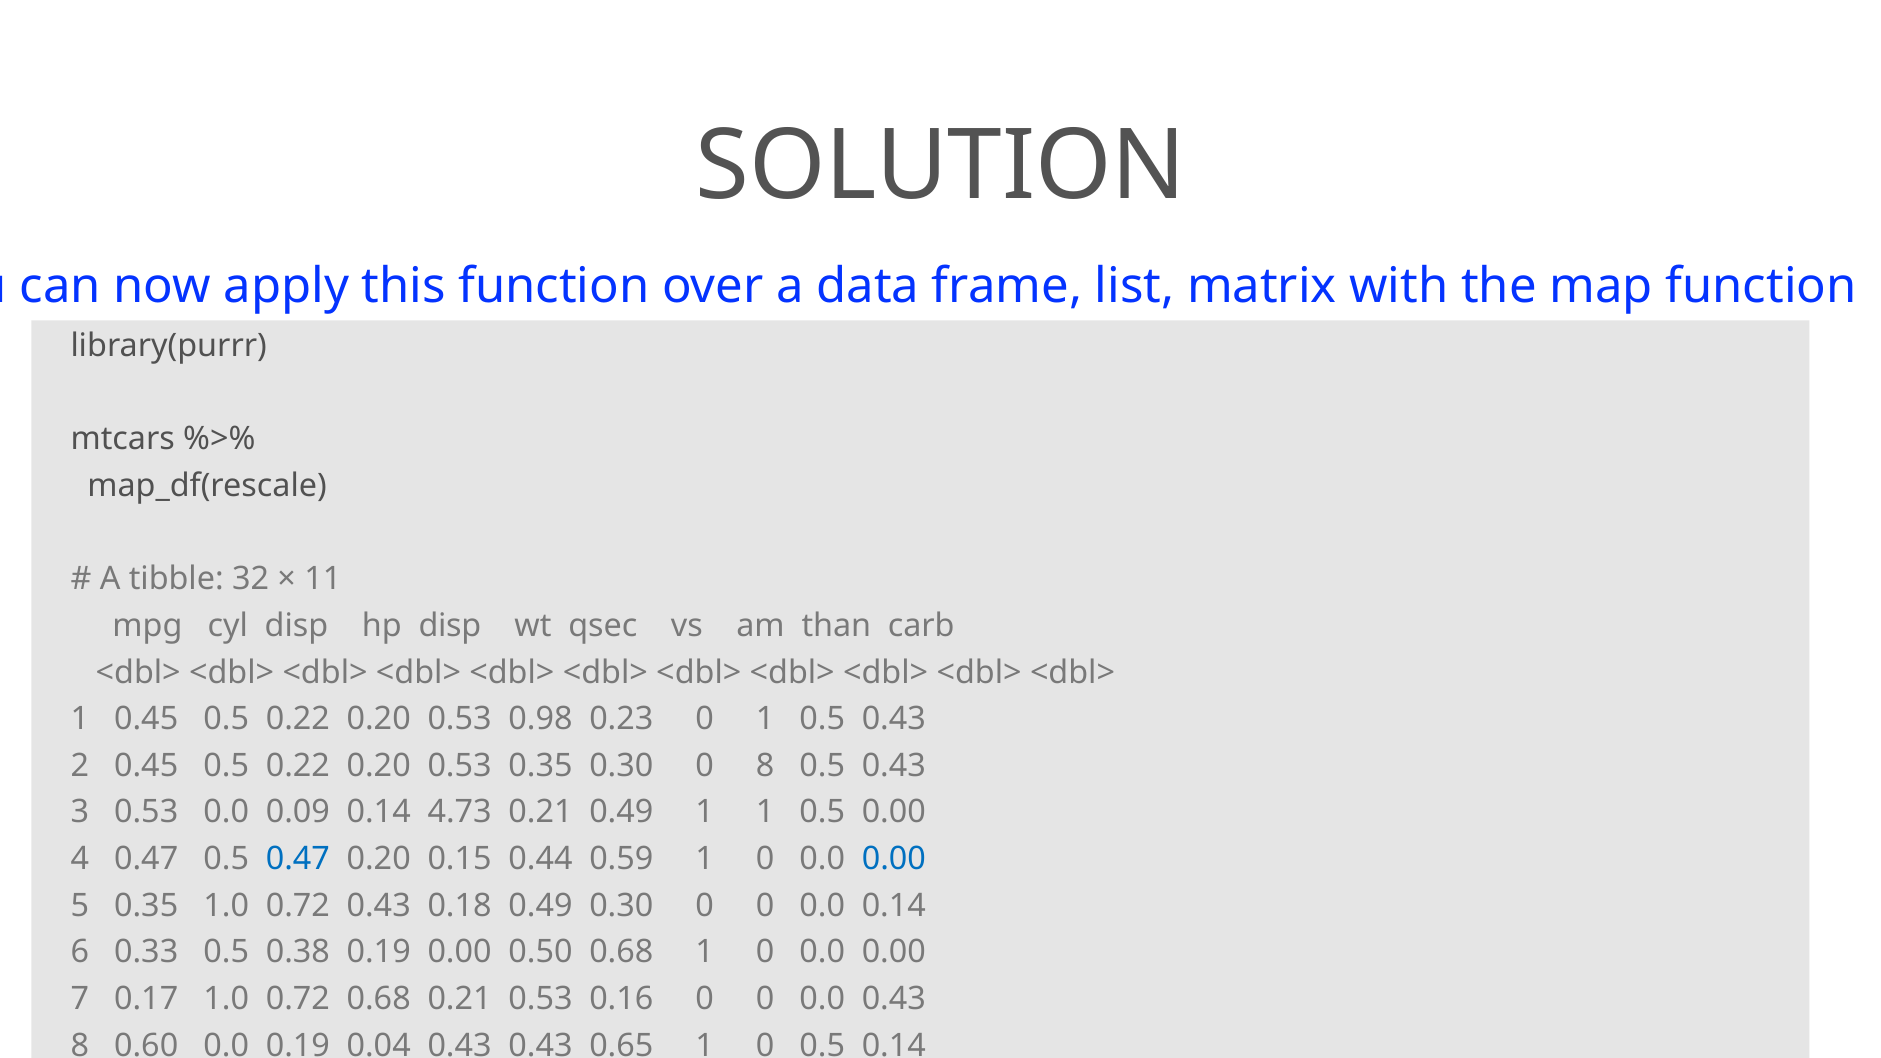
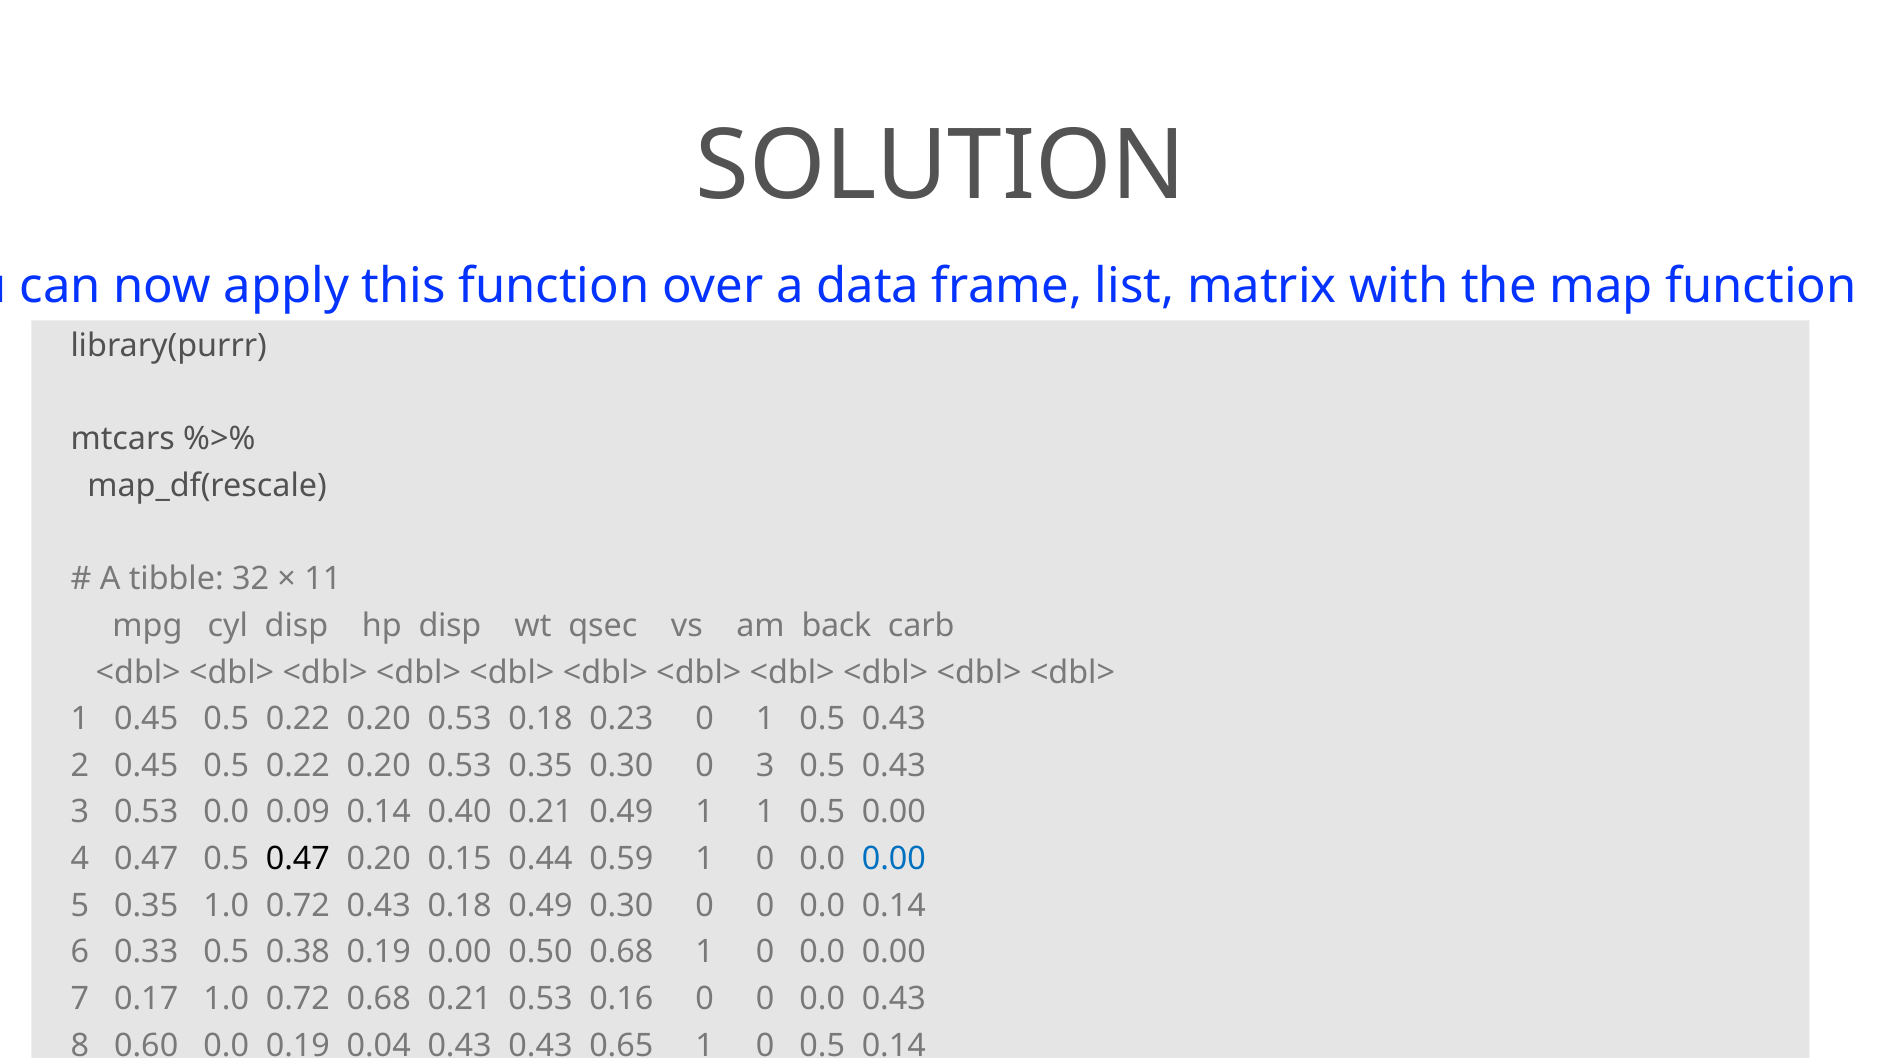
than: than -> back
0.53 0.98: 0.98 -> 0.18
0 8: 8 -> 3
4.73: 4.73 -> 0.40
0.47 at (298, 859) colour: blue -> black
